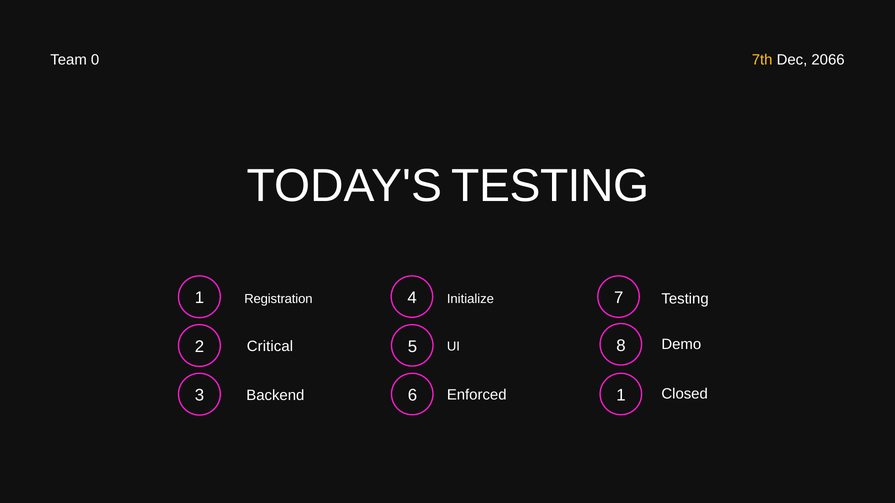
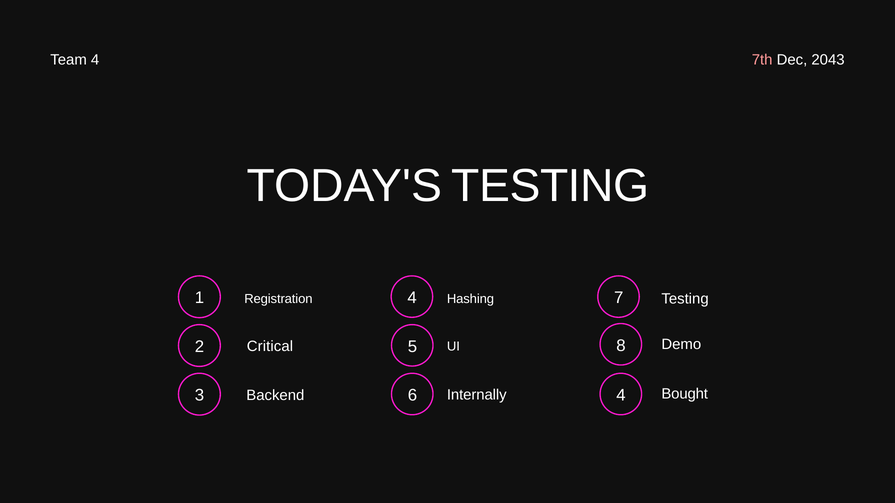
Team 0: 0 -> 4
7th colour: yellow -> pink
2066: 2066 -> 2043
Initialize: Initialize -> Hashing
Closed: Closed -> Bought
6 1: 1 -> 4
Enforced: Enforced -> Internally
